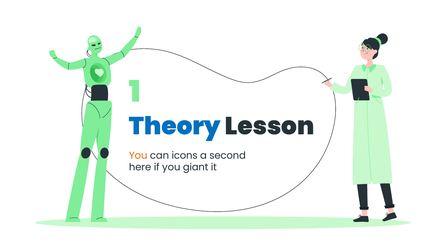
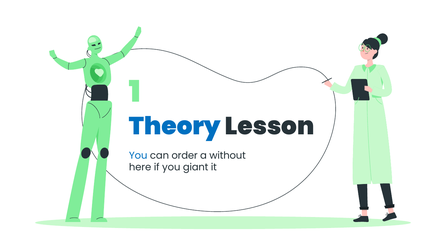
You at (138, 155) colour: orange -> blue
icons: icons -> order
second: second -> without
